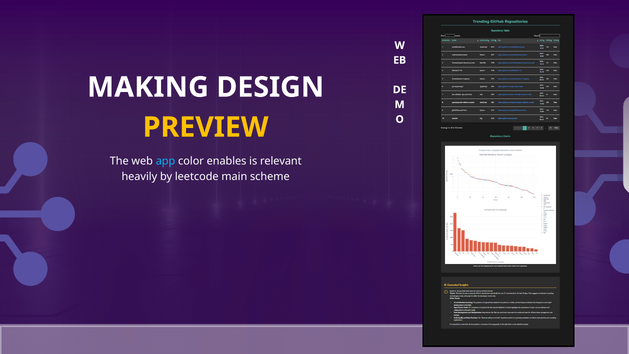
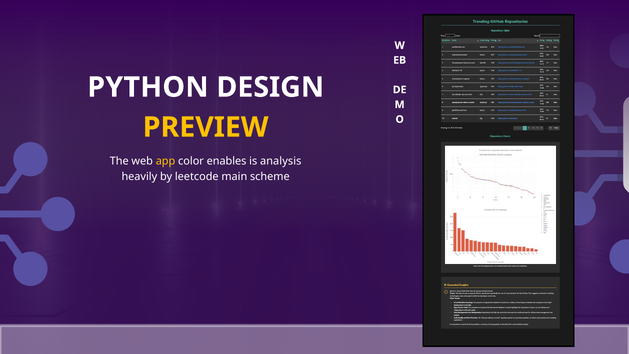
MAKING: MAKING -> PYTHON
app colour: light blue -> yellow
relevant: relevant -> analysis
